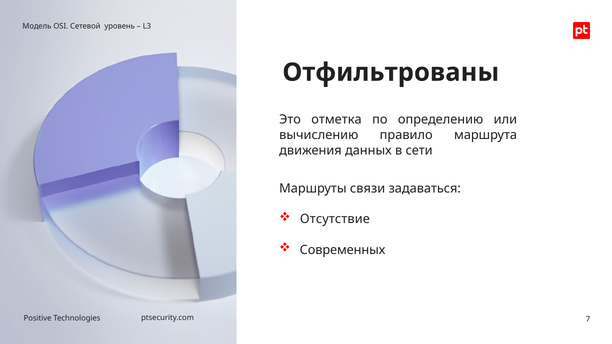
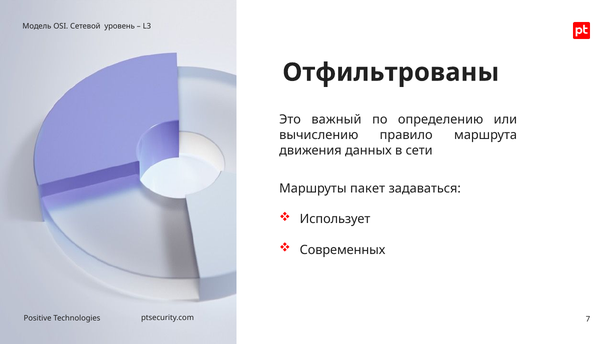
отметка: отметка -> важный
связи: связи -> пакет
Отсутствие: Отсутствие -> Использует
